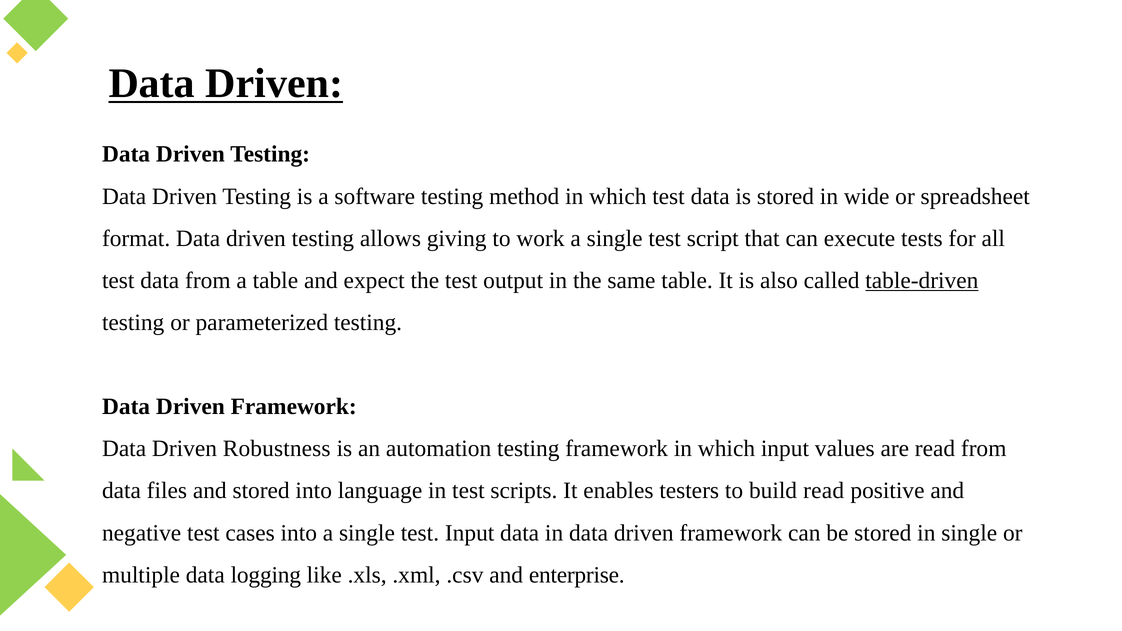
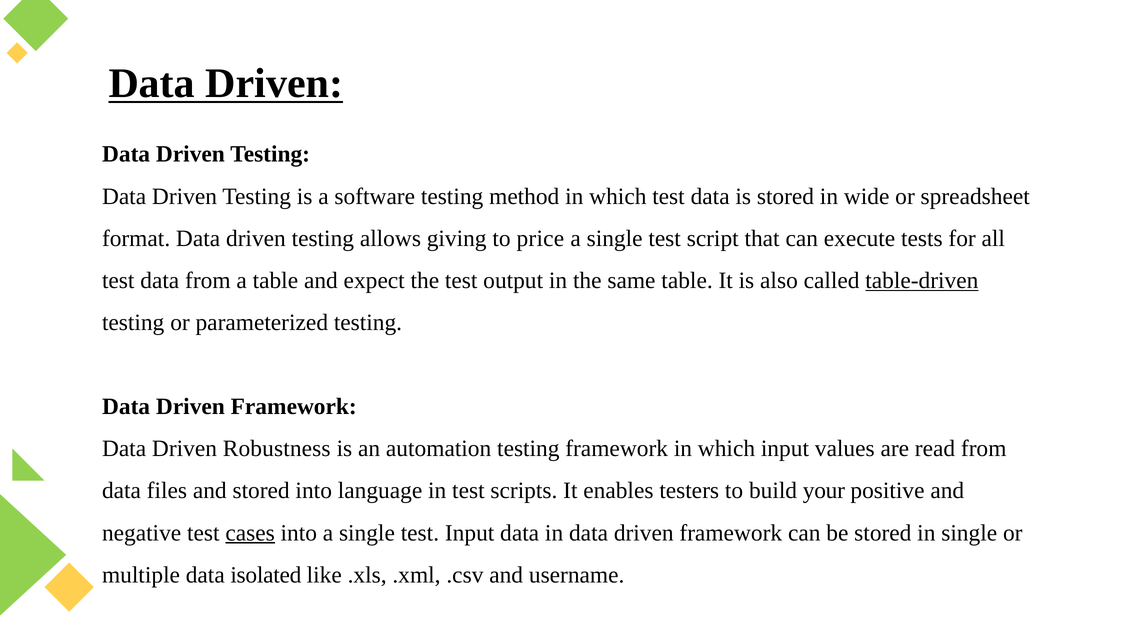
work: work -> price
build read: read -> your
cases underline: none -> present
logging: logging -> isolated
enterprise: enterprise -> username
